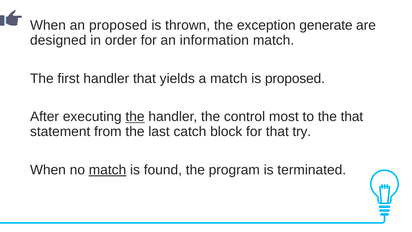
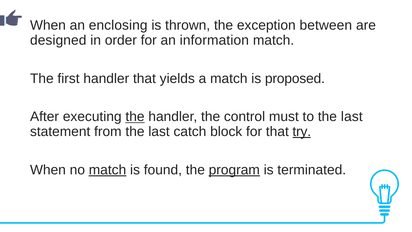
an proposed: proposed -> enclosing
generate: generate -> between
most: most -> must
to the that: that -> last
try underline: none -> present
program underline: none -> present
